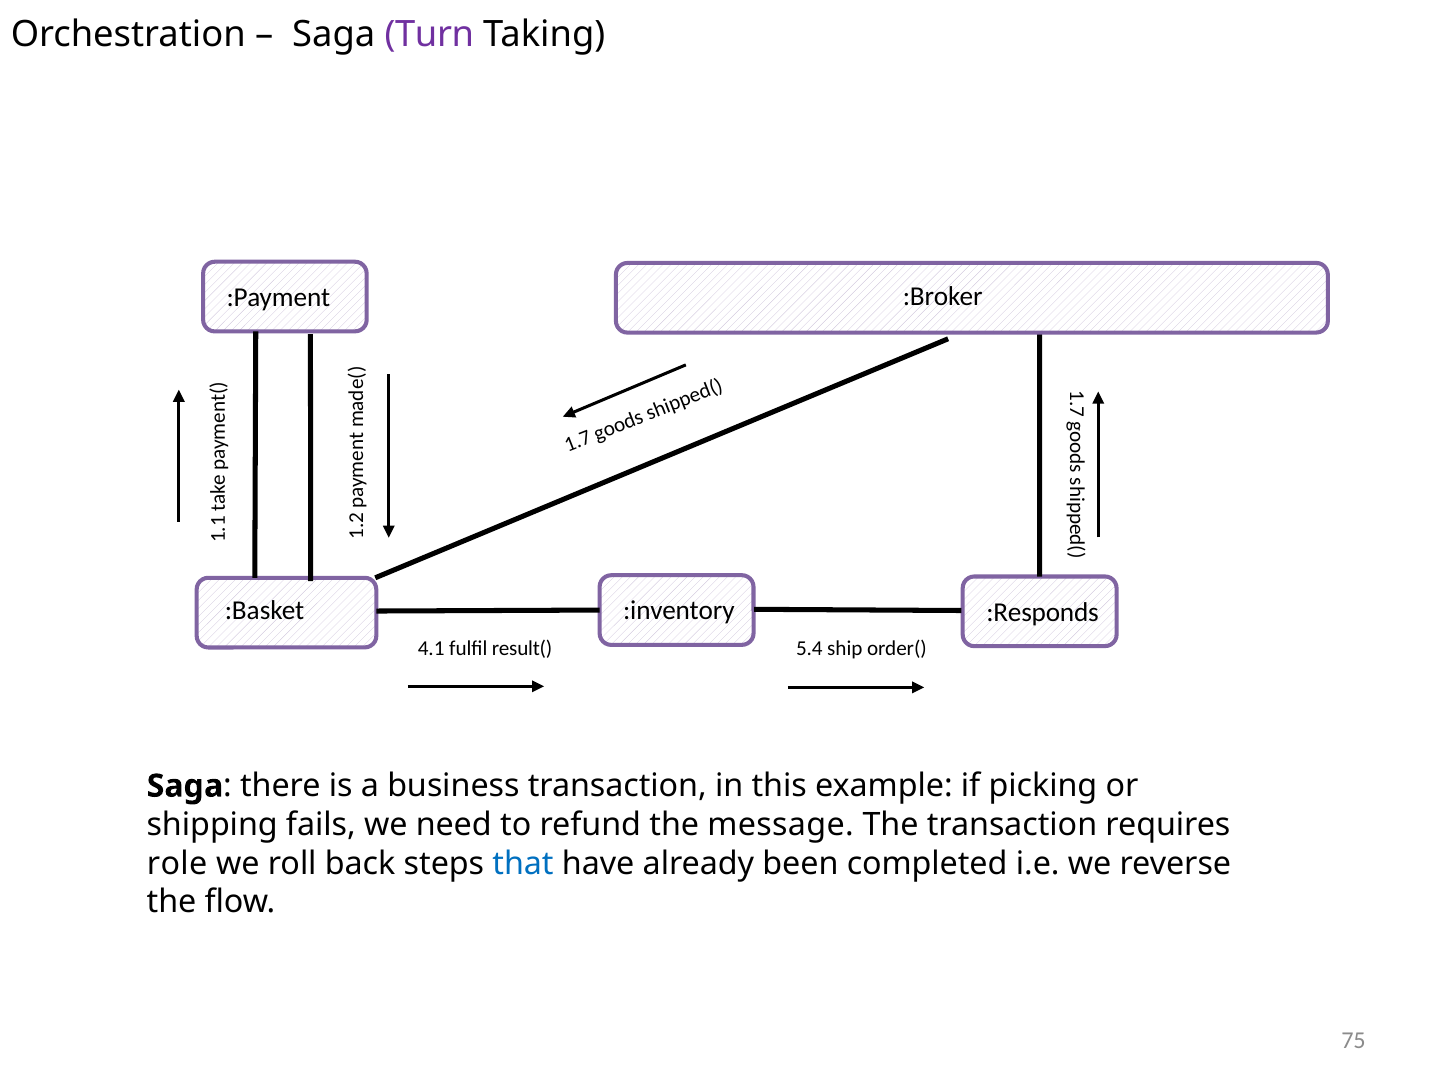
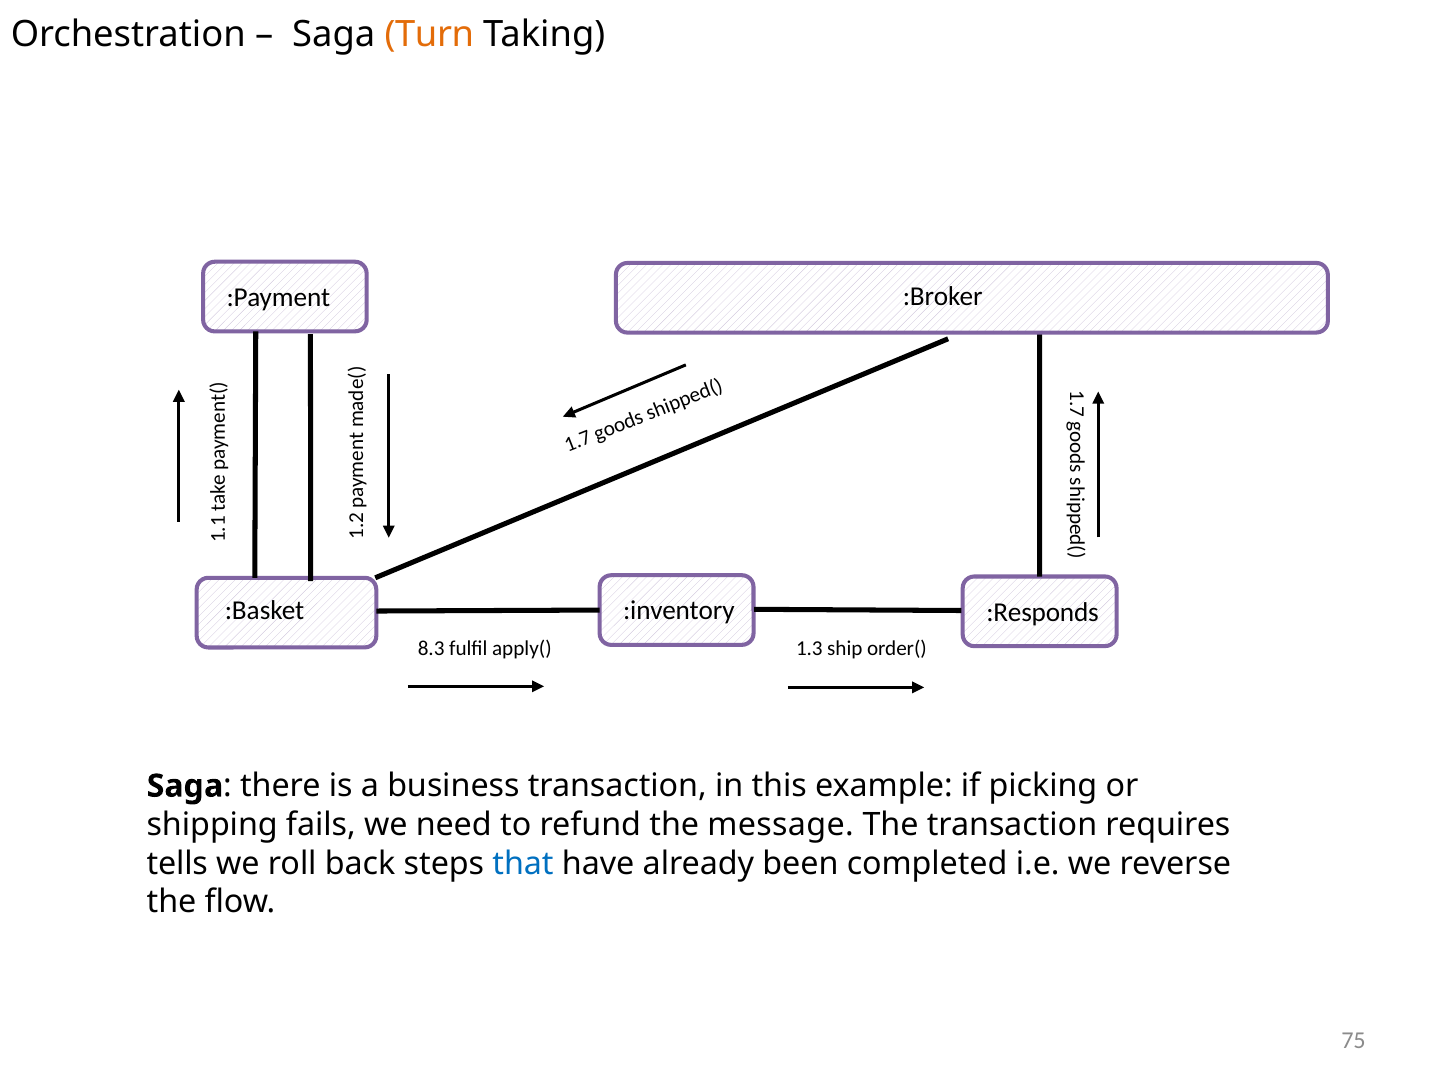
Turn colour: purple -> orange
4.1: 4.1 -> 8.3
result(: result( -> apply(
5.4: 5.4 -> 1.3
role: role -> tells
